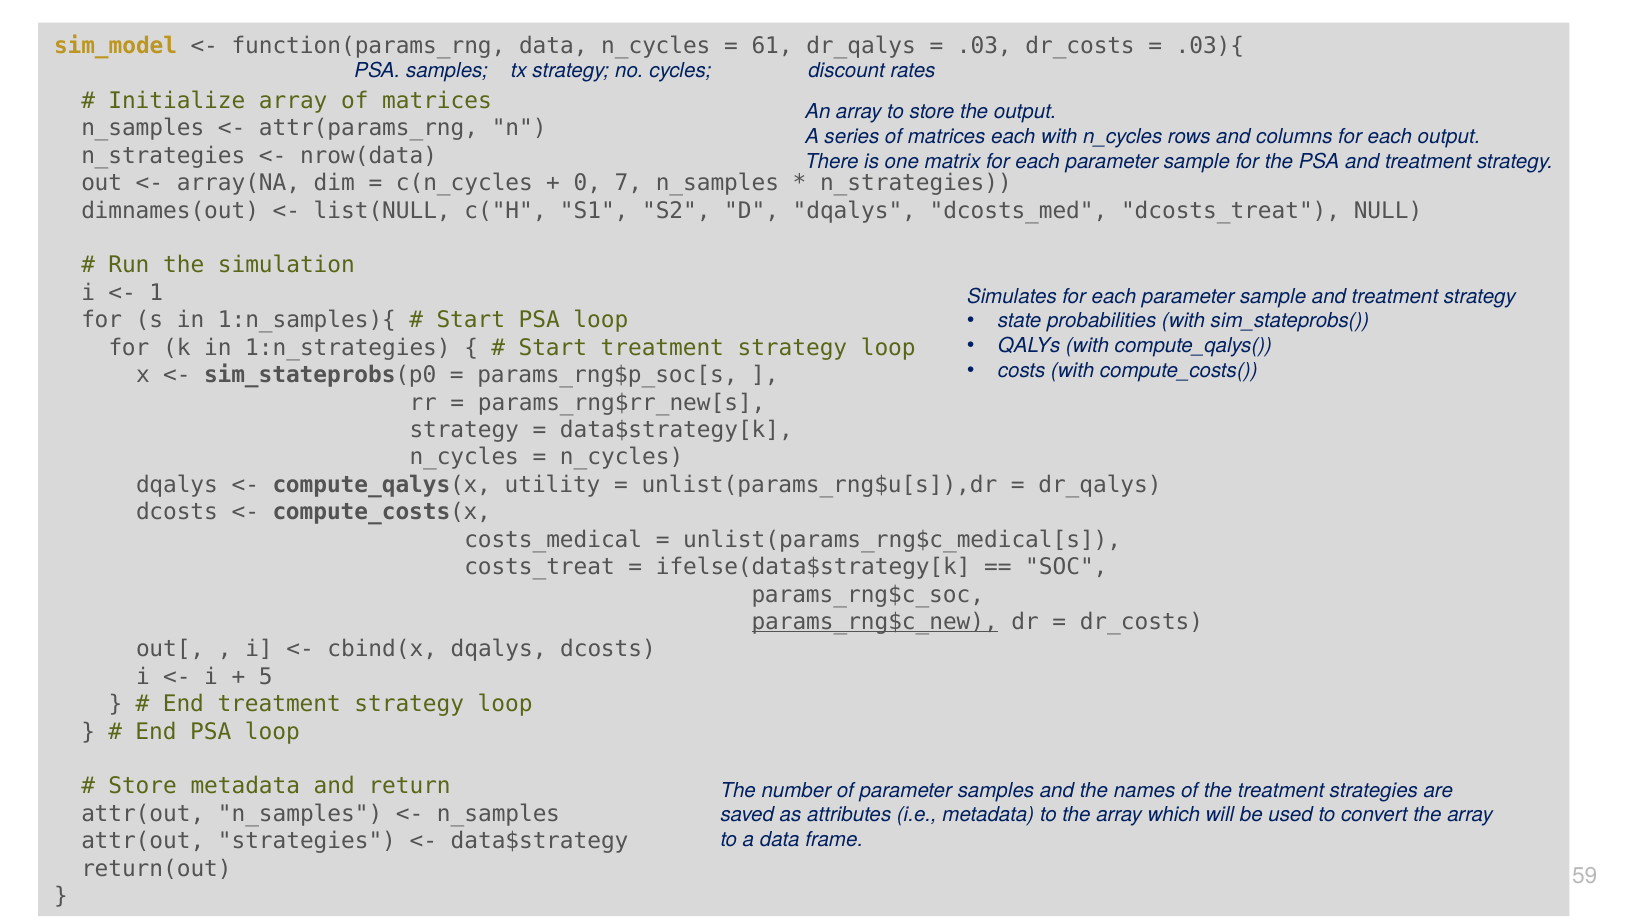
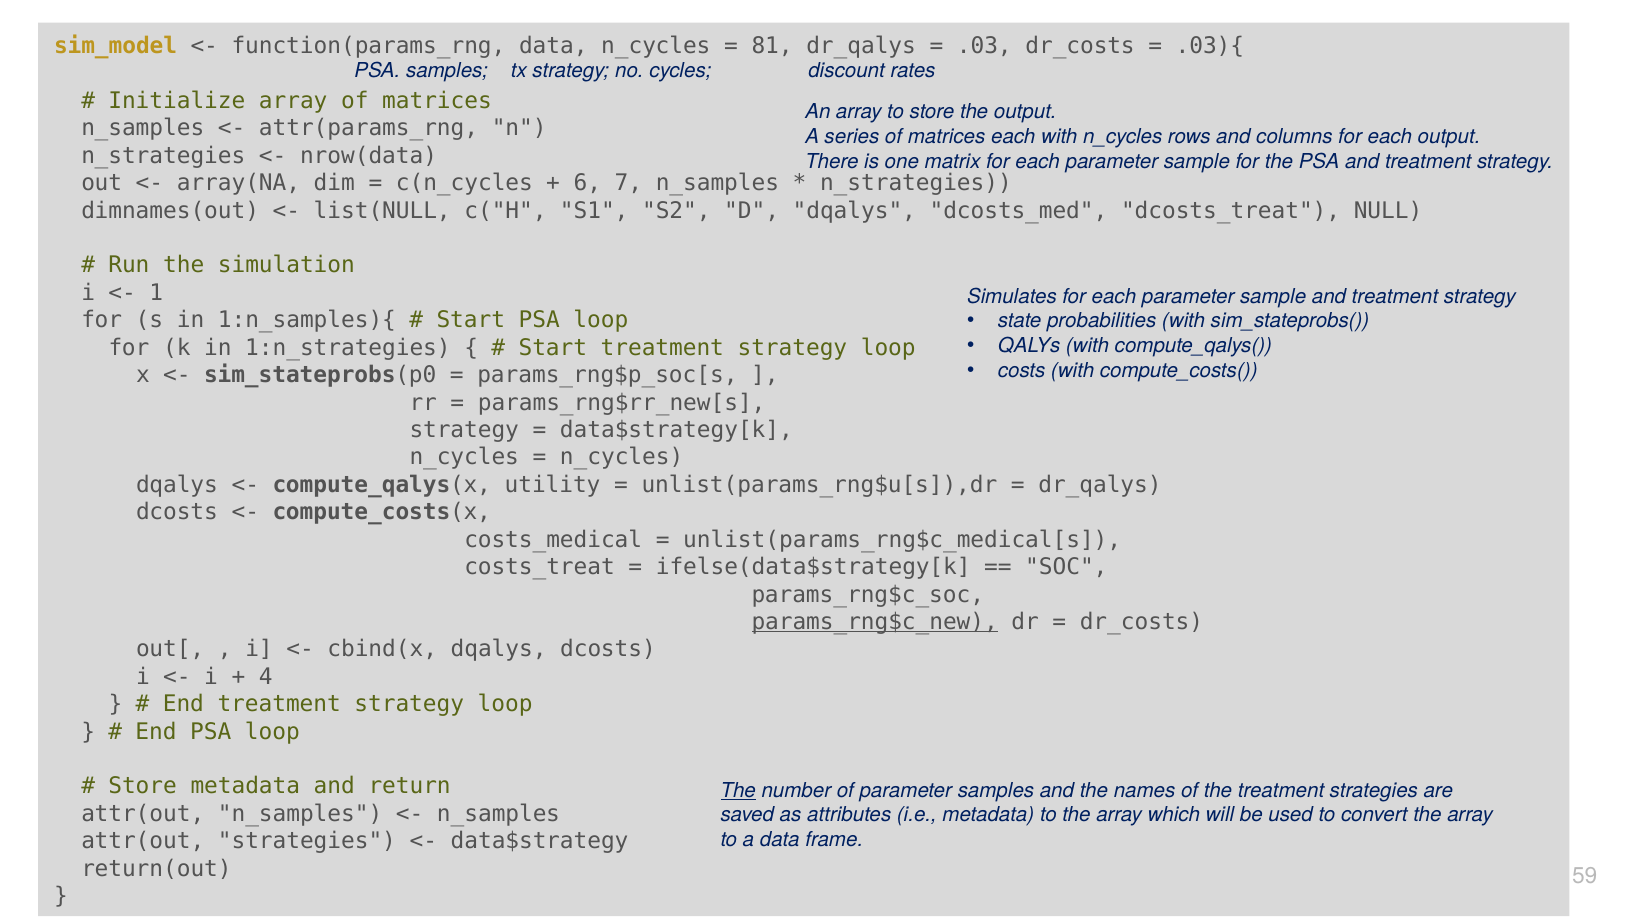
61: 61 -> 81
0: 0 -> 6
5: 5 -> 4
The at (738, 790) underline: none -> present
